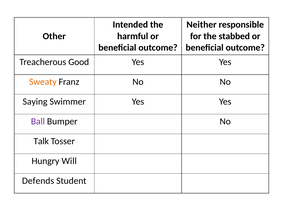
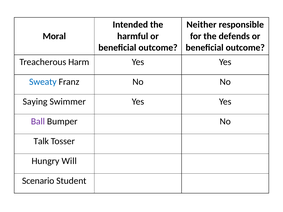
Other: Other -> Moral
stabbed: stabbed -> defends
Good: Good -> Harm
Sweaty colour: orange -> blue
Defends: Defends -> Scenario
